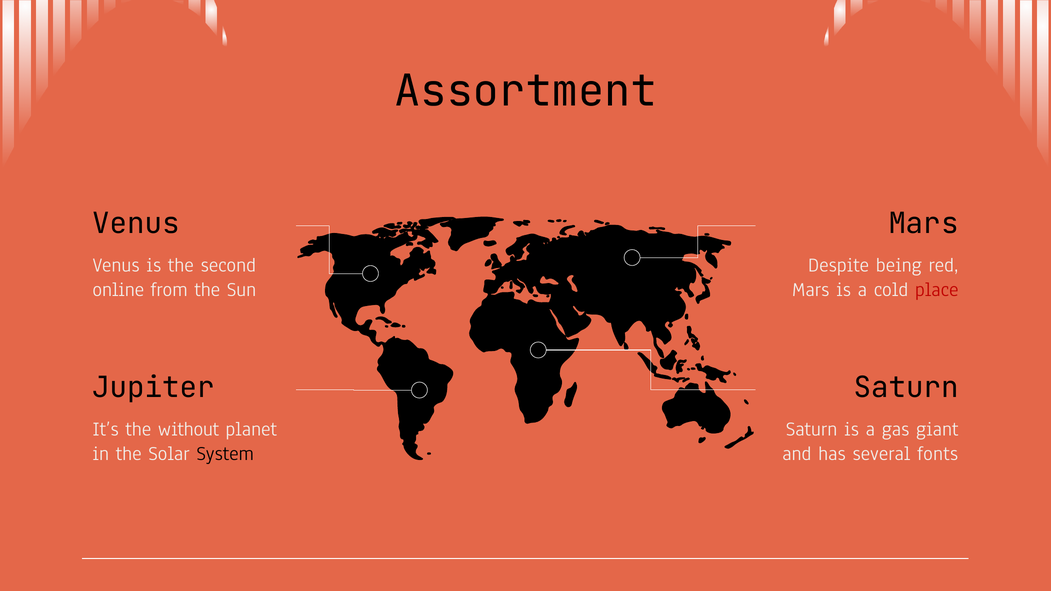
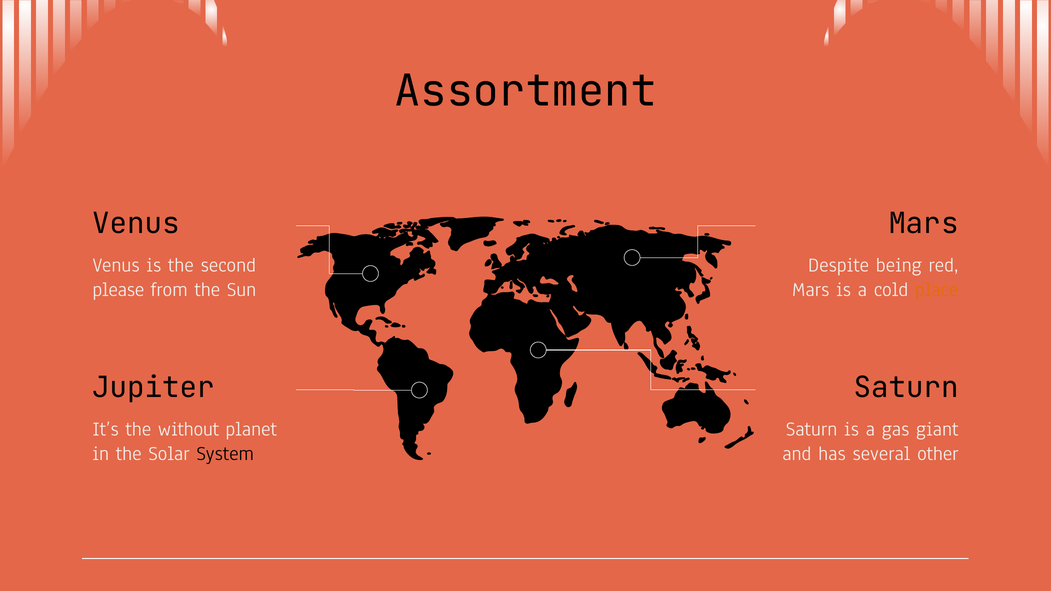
online: online -> please
place colour: red -> orange
fonts: fonts -> other
